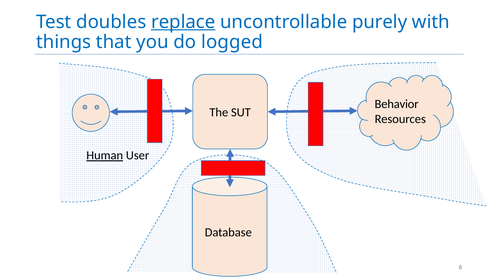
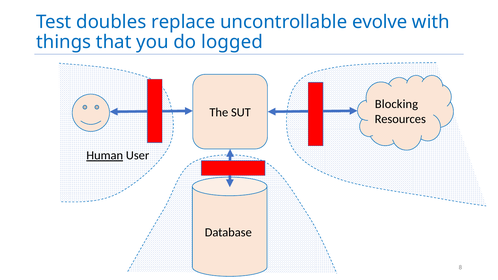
replace underline: present -> none
purely: purely -> evolve
Behavior: Behavior -> Blocking
